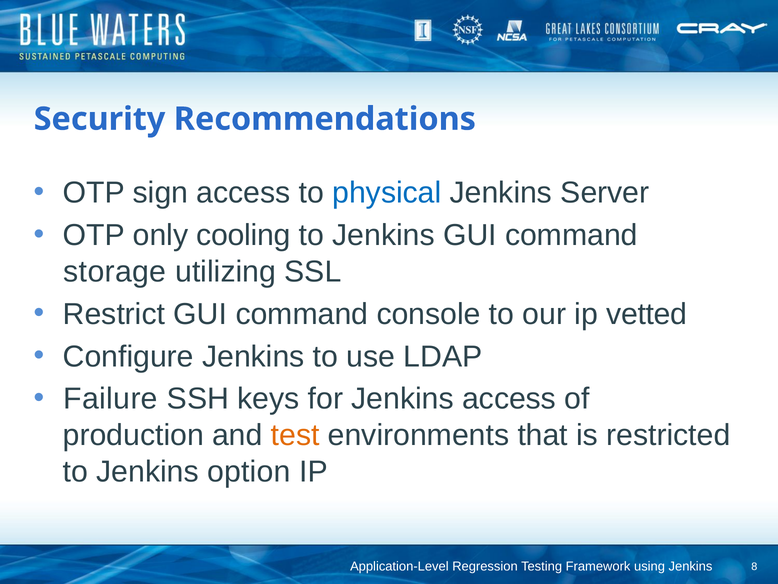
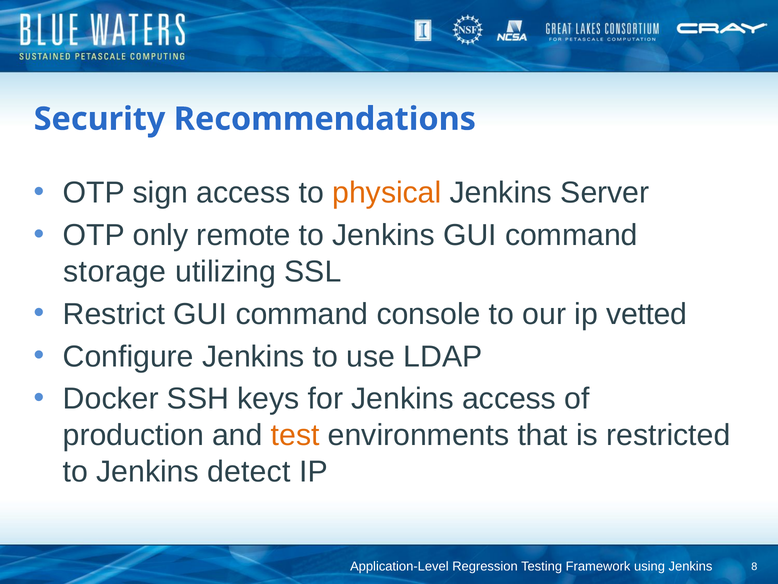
physical colour: blue -> orange
cooling: cooling -> remote
Failure: Failure -> Docker
option: option -> detect
